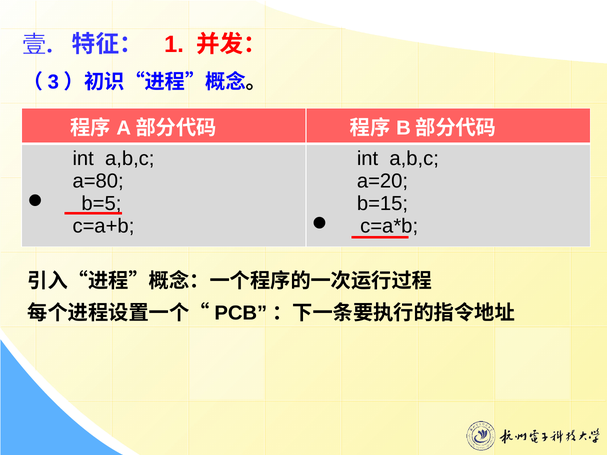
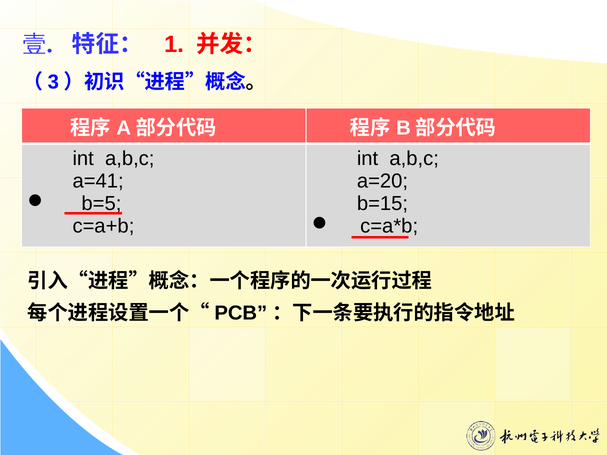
a=80: a=80 -> a=41
